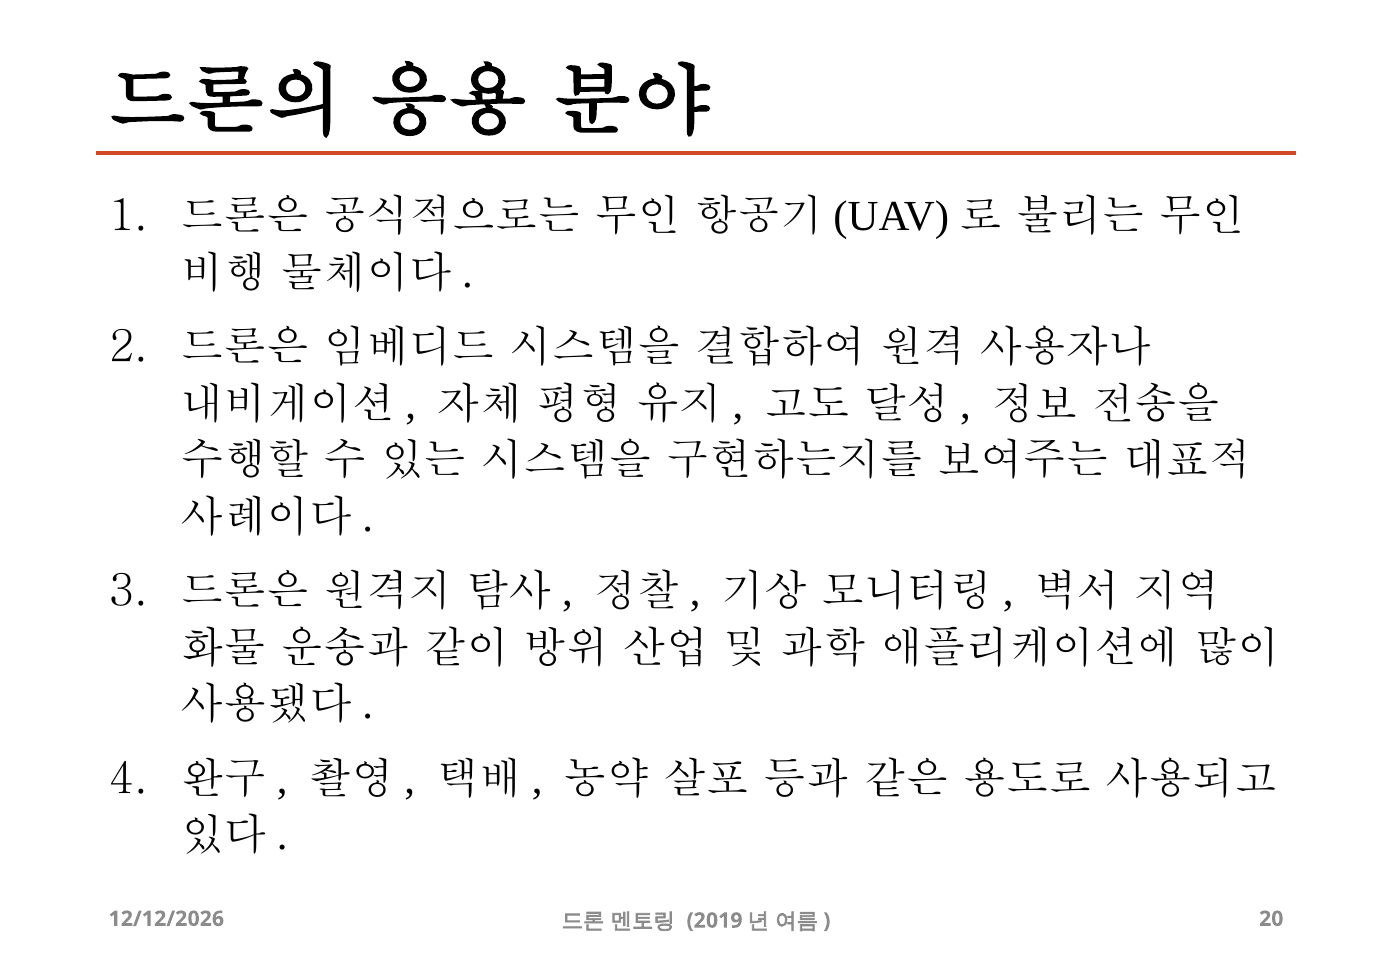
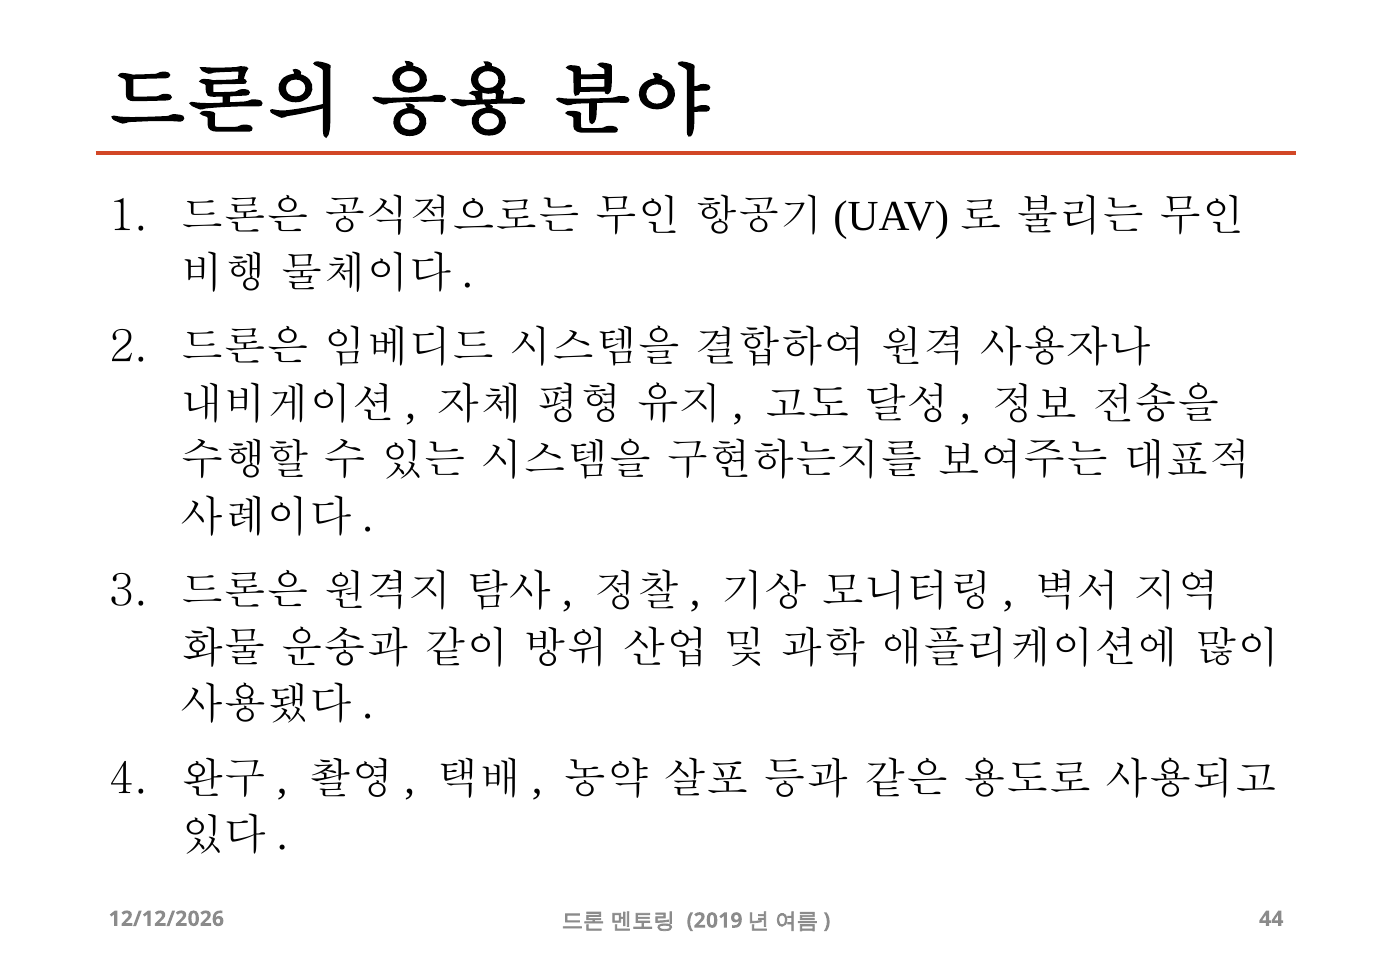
20: 20 -> 44
